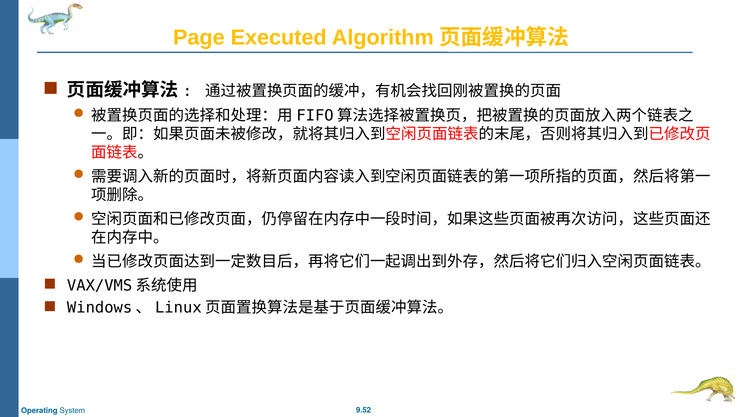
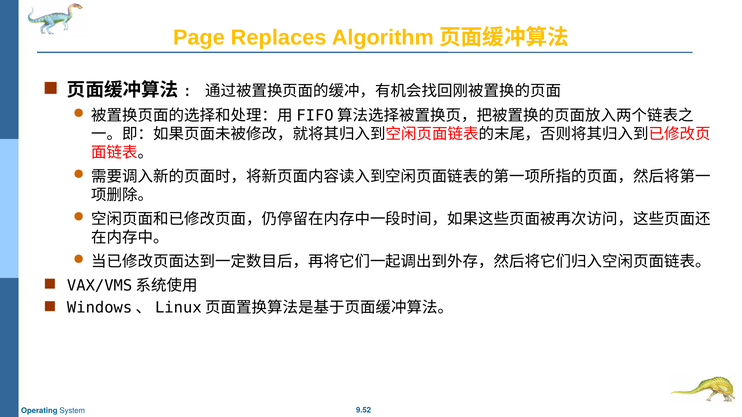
Executed: Executed -> Replaces
